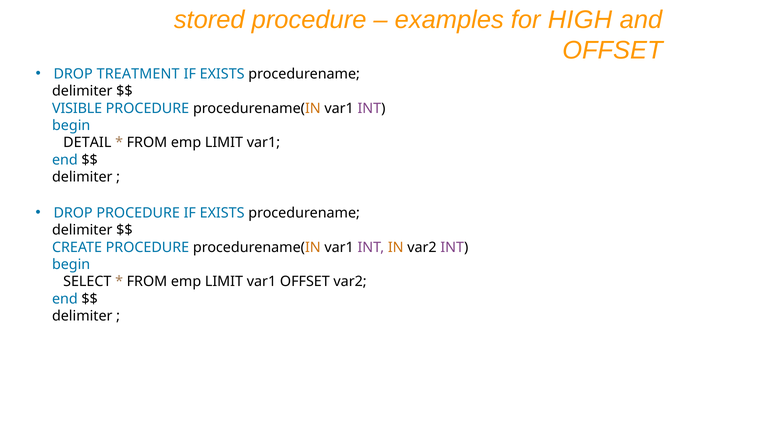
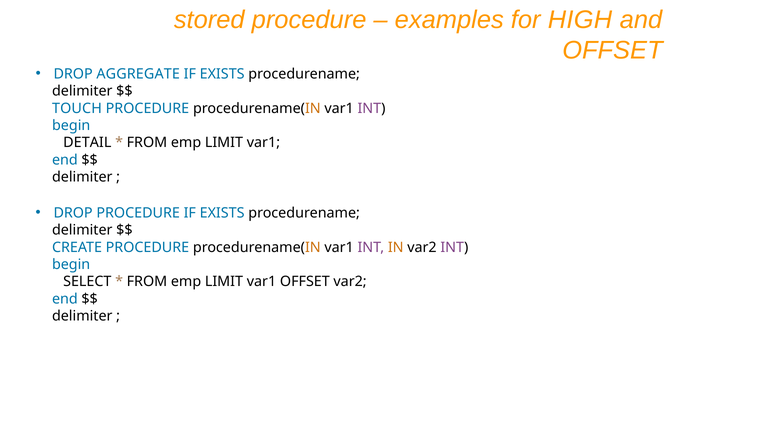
TREATMENT: TREATMENT -> AGGREGATE
VISIBLE: VISIBLE -> TOUCH
